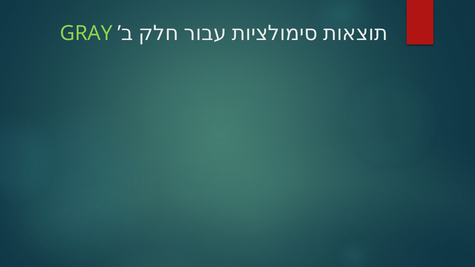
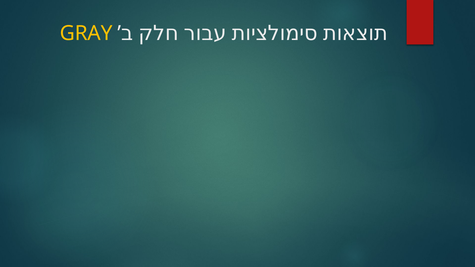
GRAY colour: light green -> yellow
